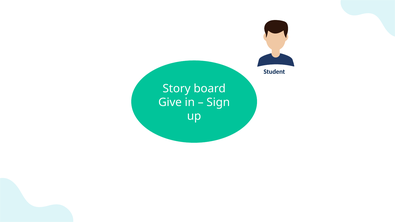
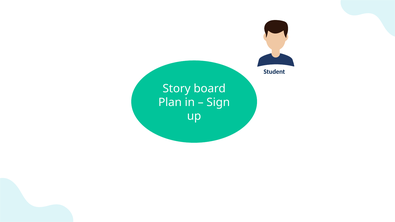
Give: Give -> Plan
